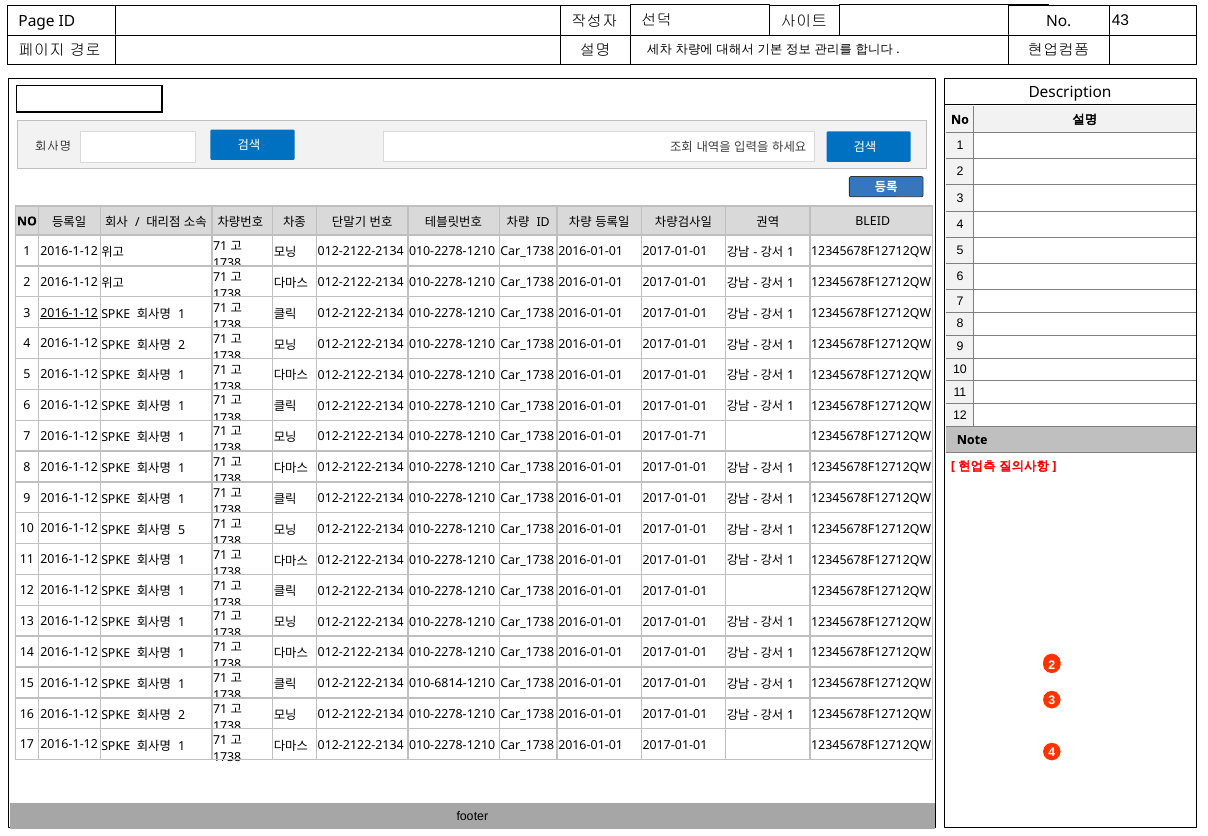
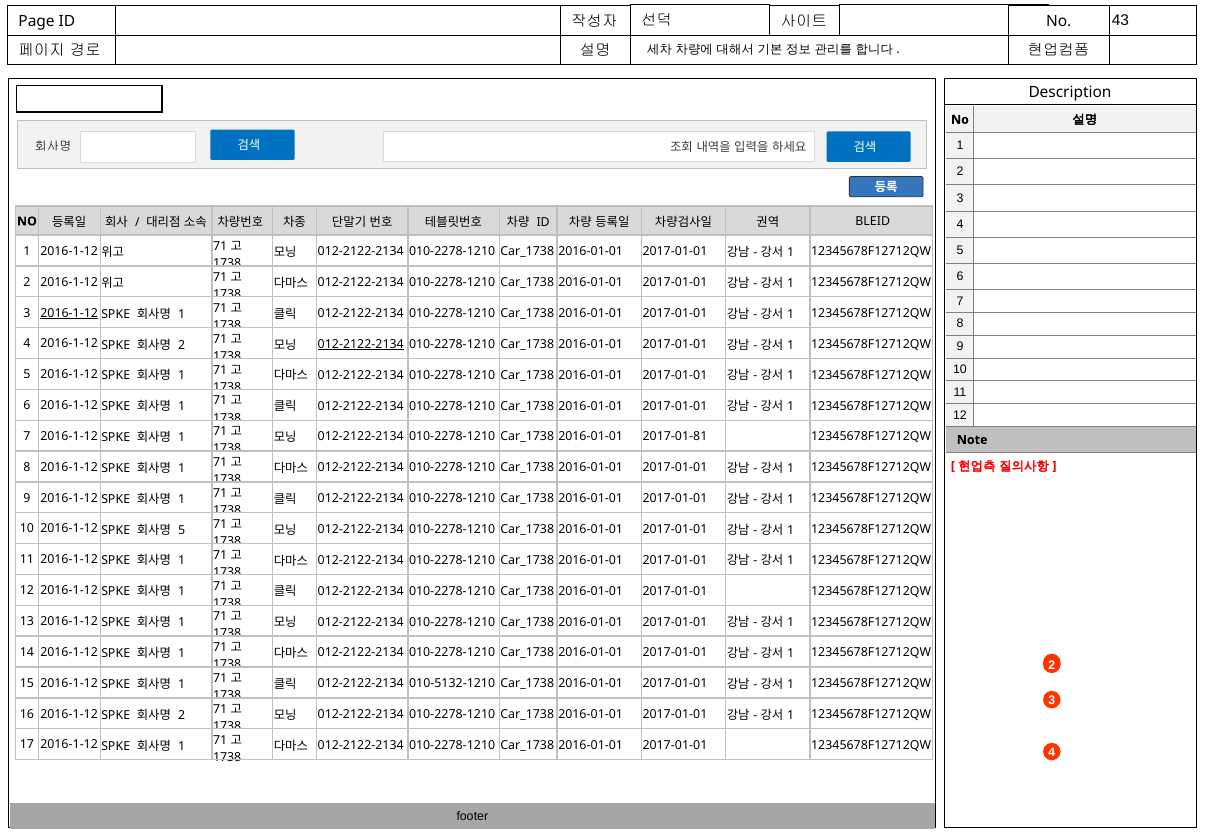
012-2122-2134 at (361, 344) underline: none -> present
2017-01-71: 2017-01-71 -> 2017-01-81
010-6814-1210: 010-6814-1210 -> 010-5132-1210
